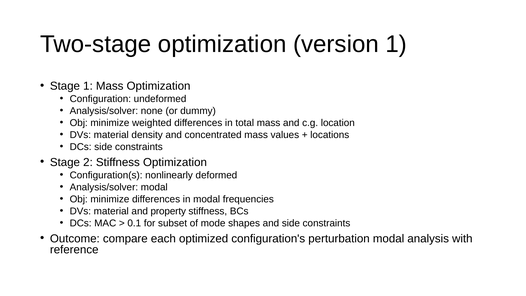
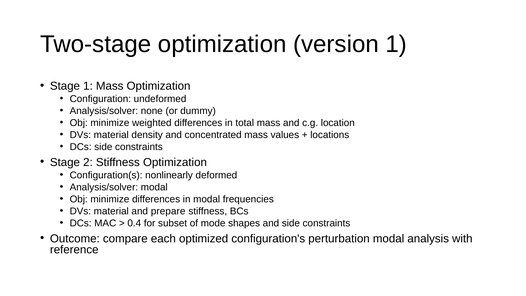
property: property -> prepare
0.1: 0.1 -> 0.4
